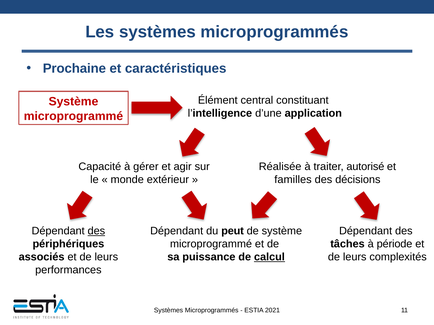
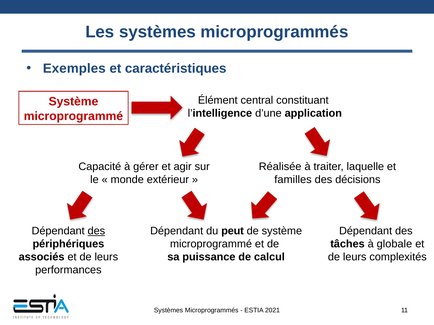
Prochaine: Prochaine -> Exemples
autorisé: autorisé -> laquelle
période: période -> globale
calcul underline: present -> none
